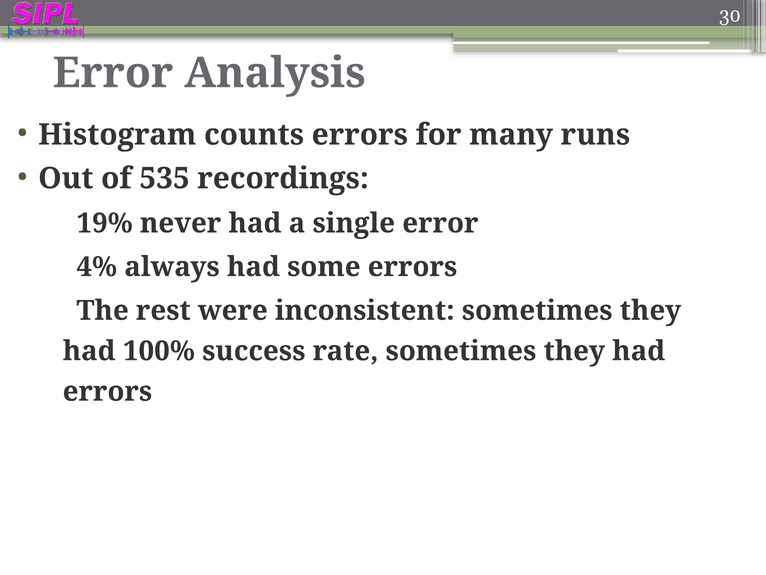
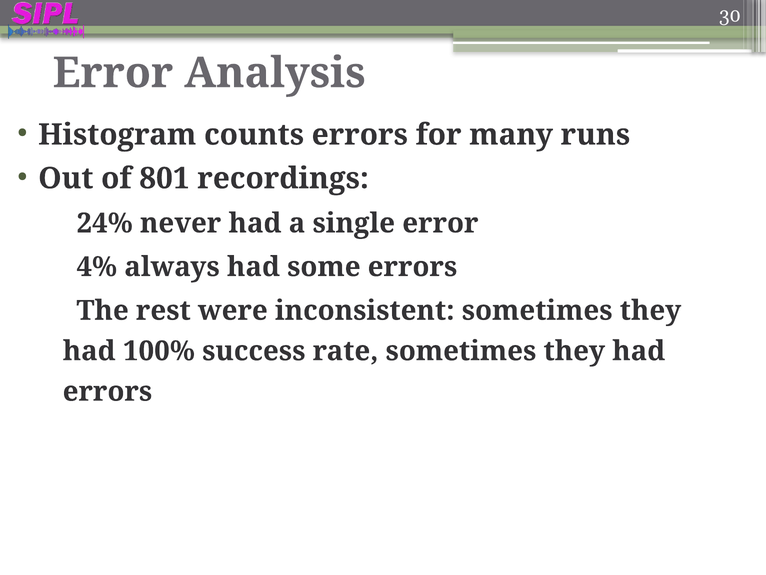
535: 535 -> 801
19%: 19% -> 24%
